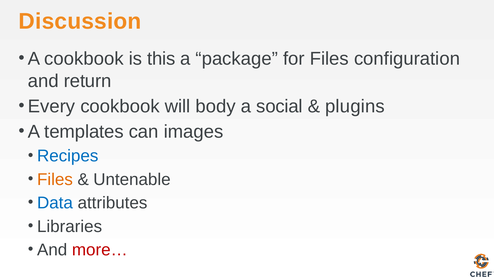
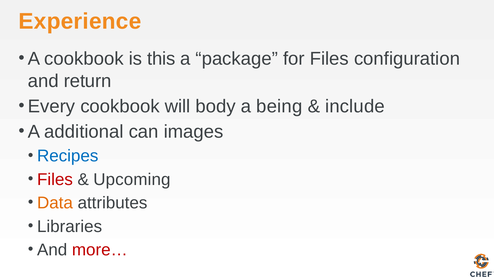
Discussion: Discussion -> Experience
social: social -> being
plugins: plugins -> include
templates: templates -> additional
Files at (55, 179) colour: orange -> red
Untenable: Untenable -> Upcoming
Data colour: blue -> orange
